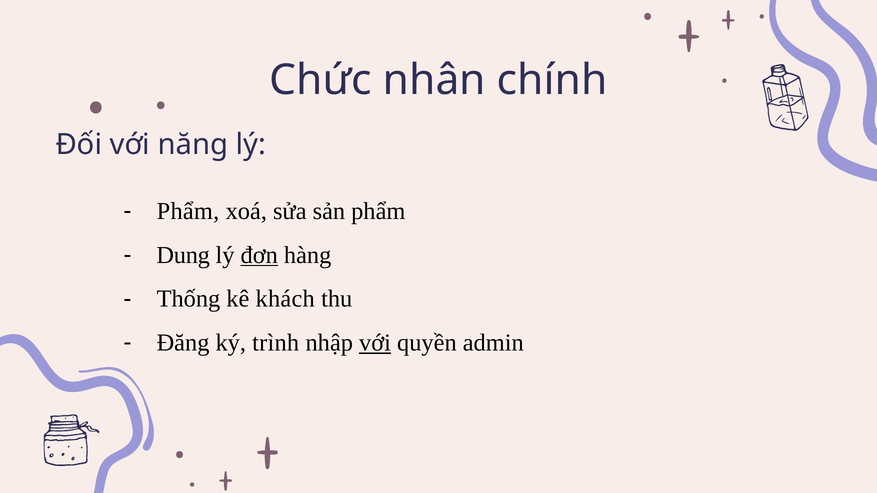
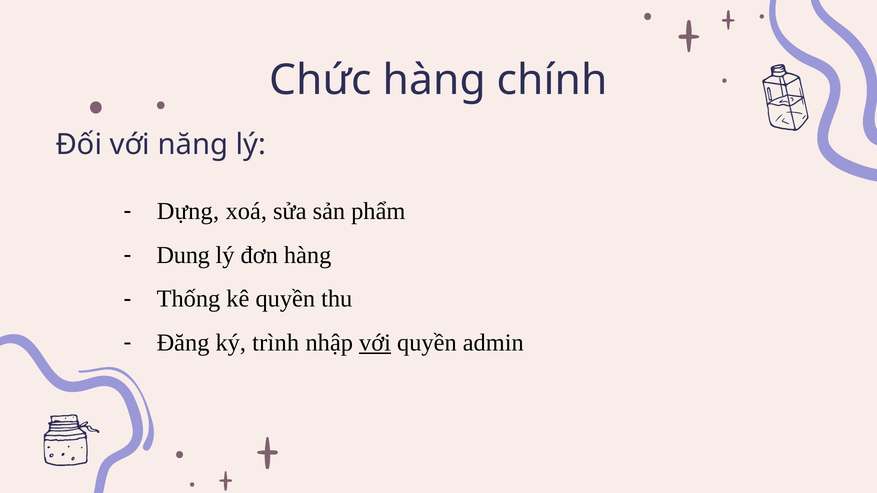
Chức nhân: nhân -> hàng
Phẩm at (188, 211): Phẩm -> Dựng
đơn underline: present -> none
kê khách: khách -> quyền
